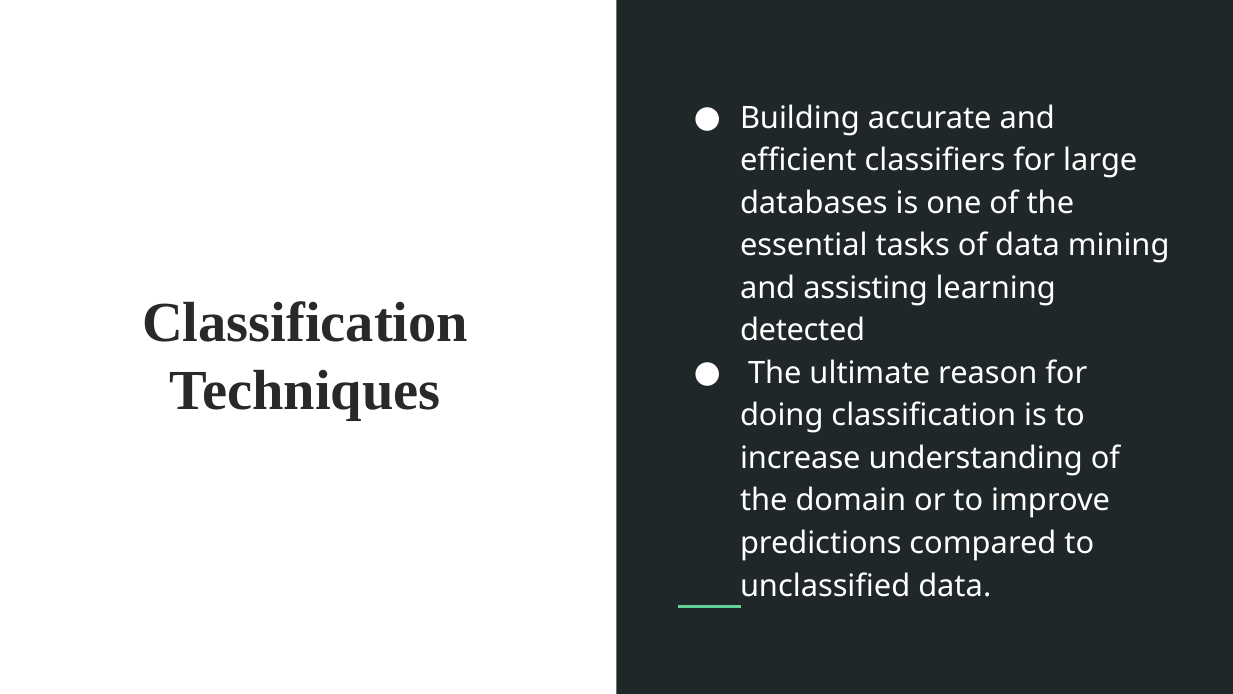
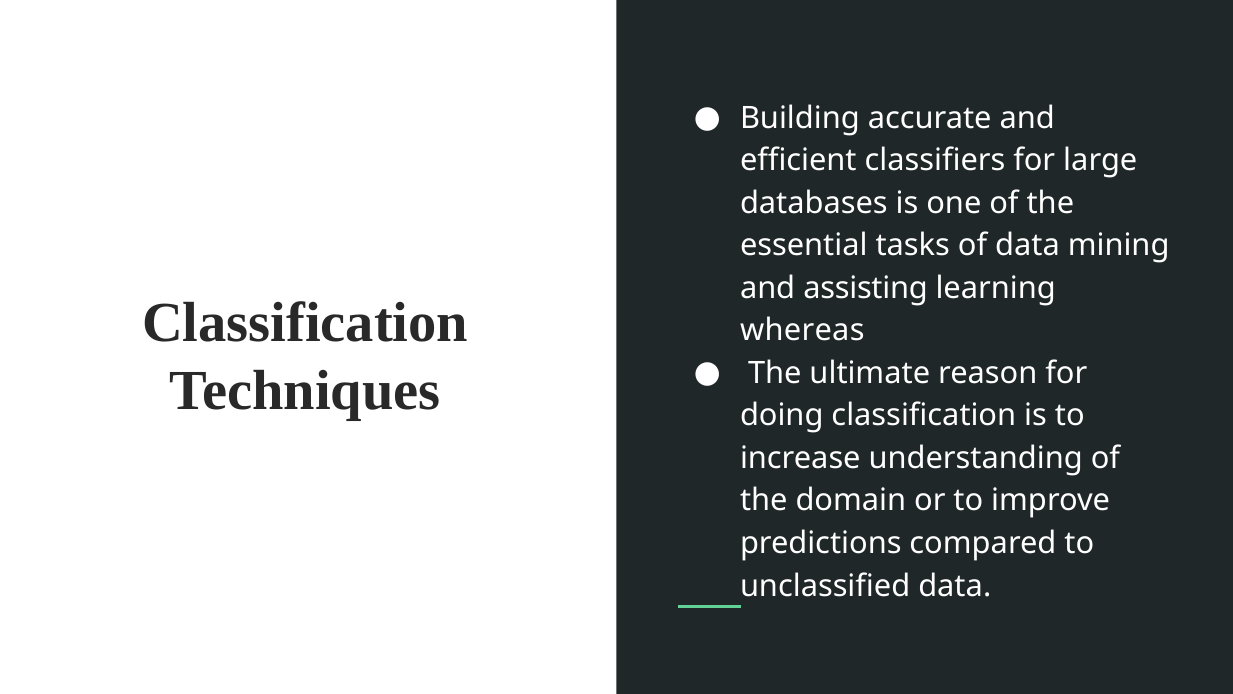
detected: detected -> whereas
